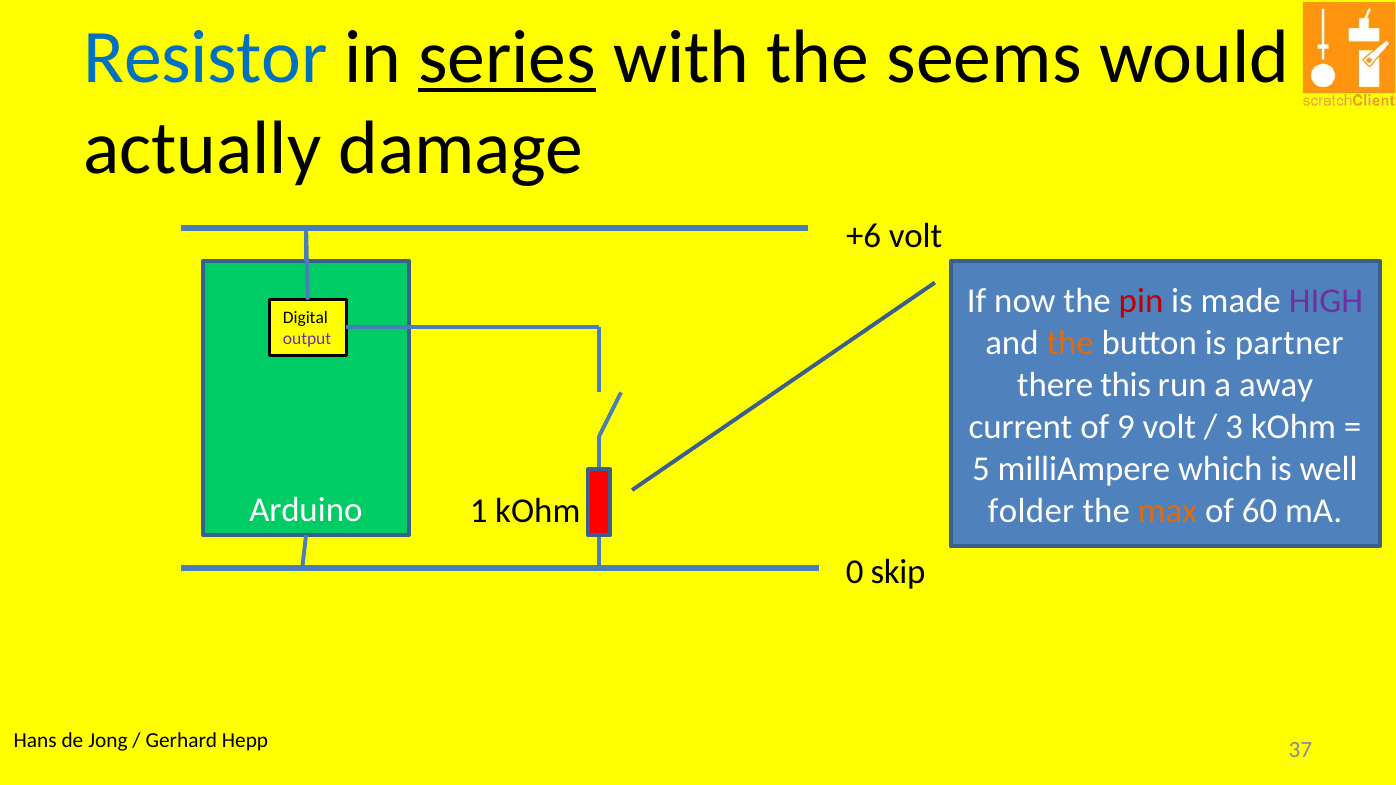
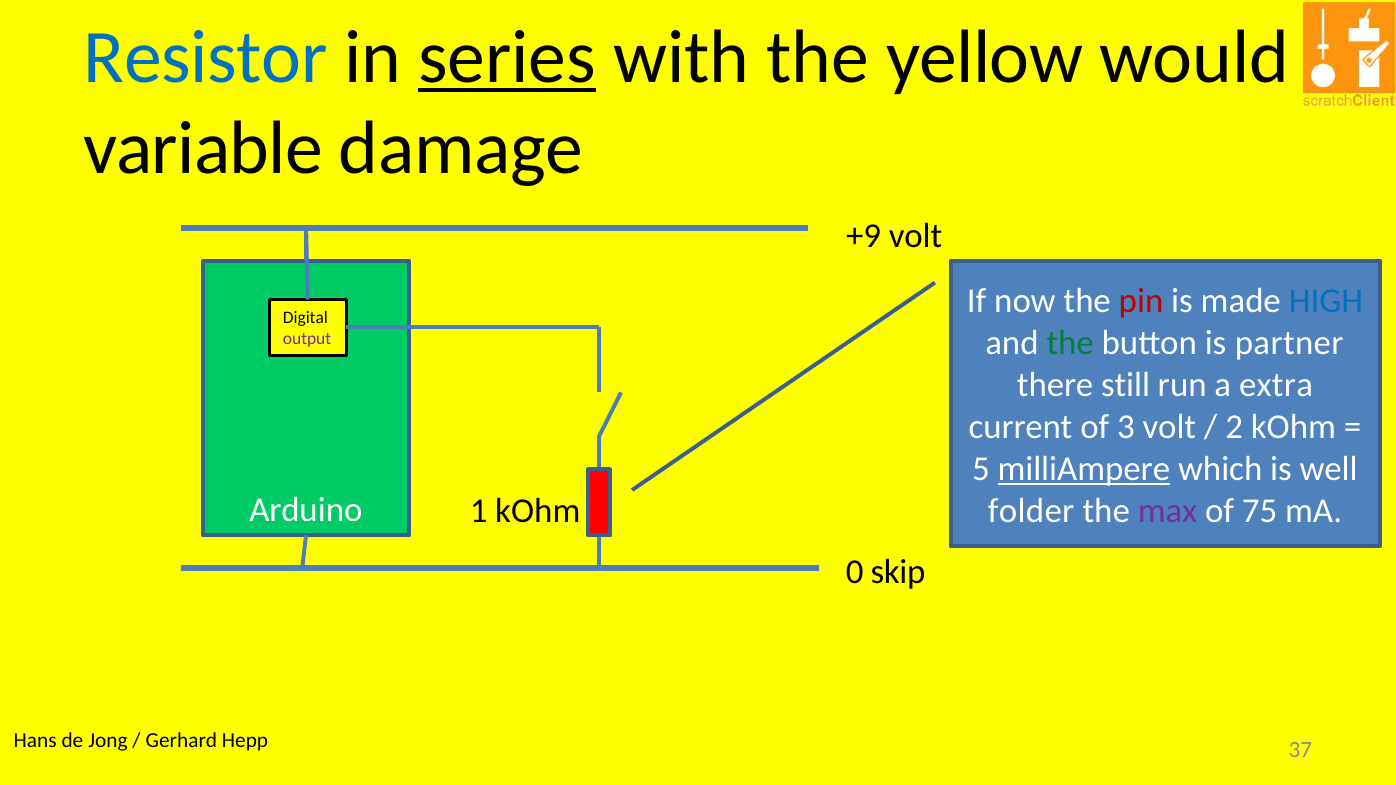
seems: seems -> yellow
actually: actually -> variable
+6: +6 -> +9
HIGH colour: purple -> blue
the at (1070, 343) colour: orange -> green
this: this -> still
away: away -> extra
9: 9 -> 3
3: 3 -> 2
milliAmpere underline: none -> present
max colour: orange -> purple
60: 60 -> 75
